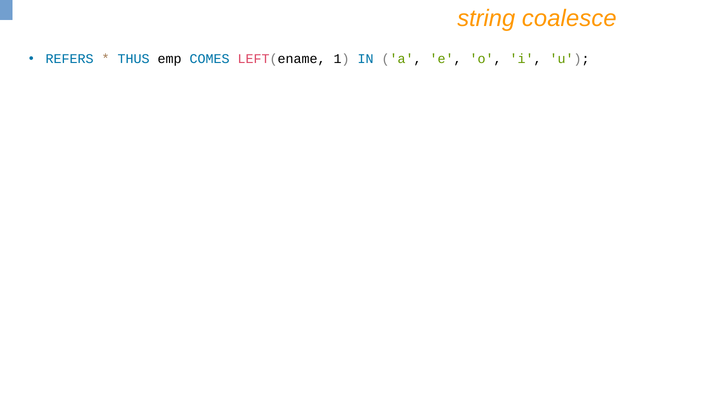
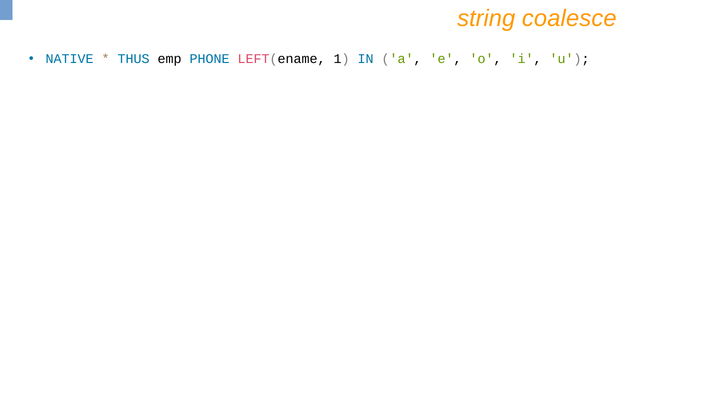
REFERS: REFERS -> NATIVE
COMES: COMES -> PHONE
